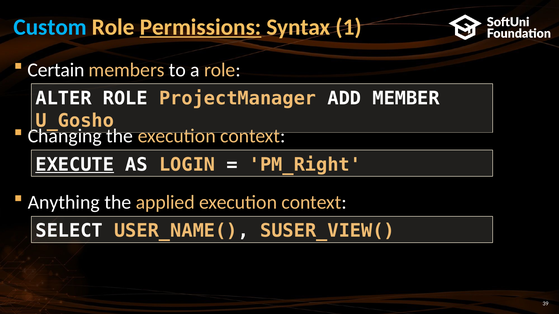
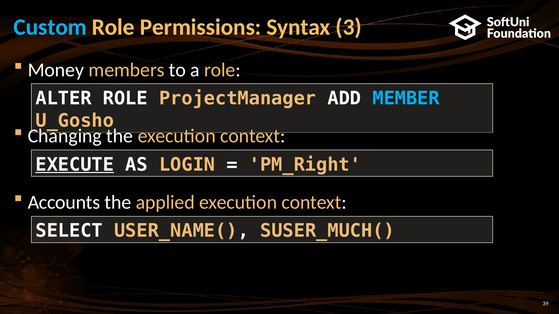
Permissions underline: present -> none
1: 1 -> 3
Certain: Certain -> Money
MEMBER colour: white -> light blue
Anything: Anything -> Accounts
SUSER_VIEW(: SUSER_VIEW( -> SUSER_MUCH(
